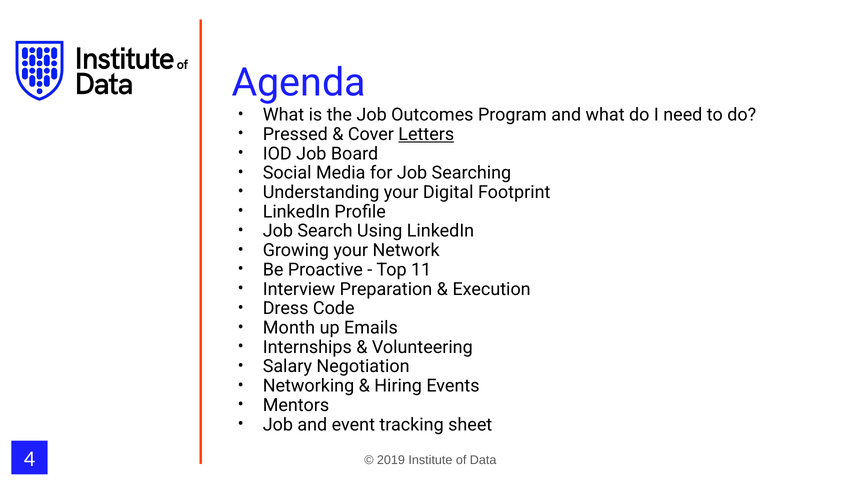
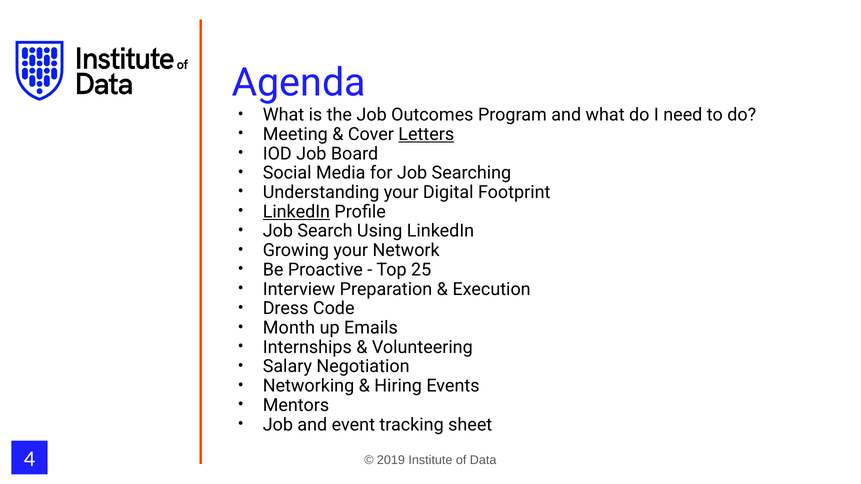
Pressed: Pressed -> Meeting
LinkedIn at (296, 212) underline: none -> present
11: 11 -> 25
